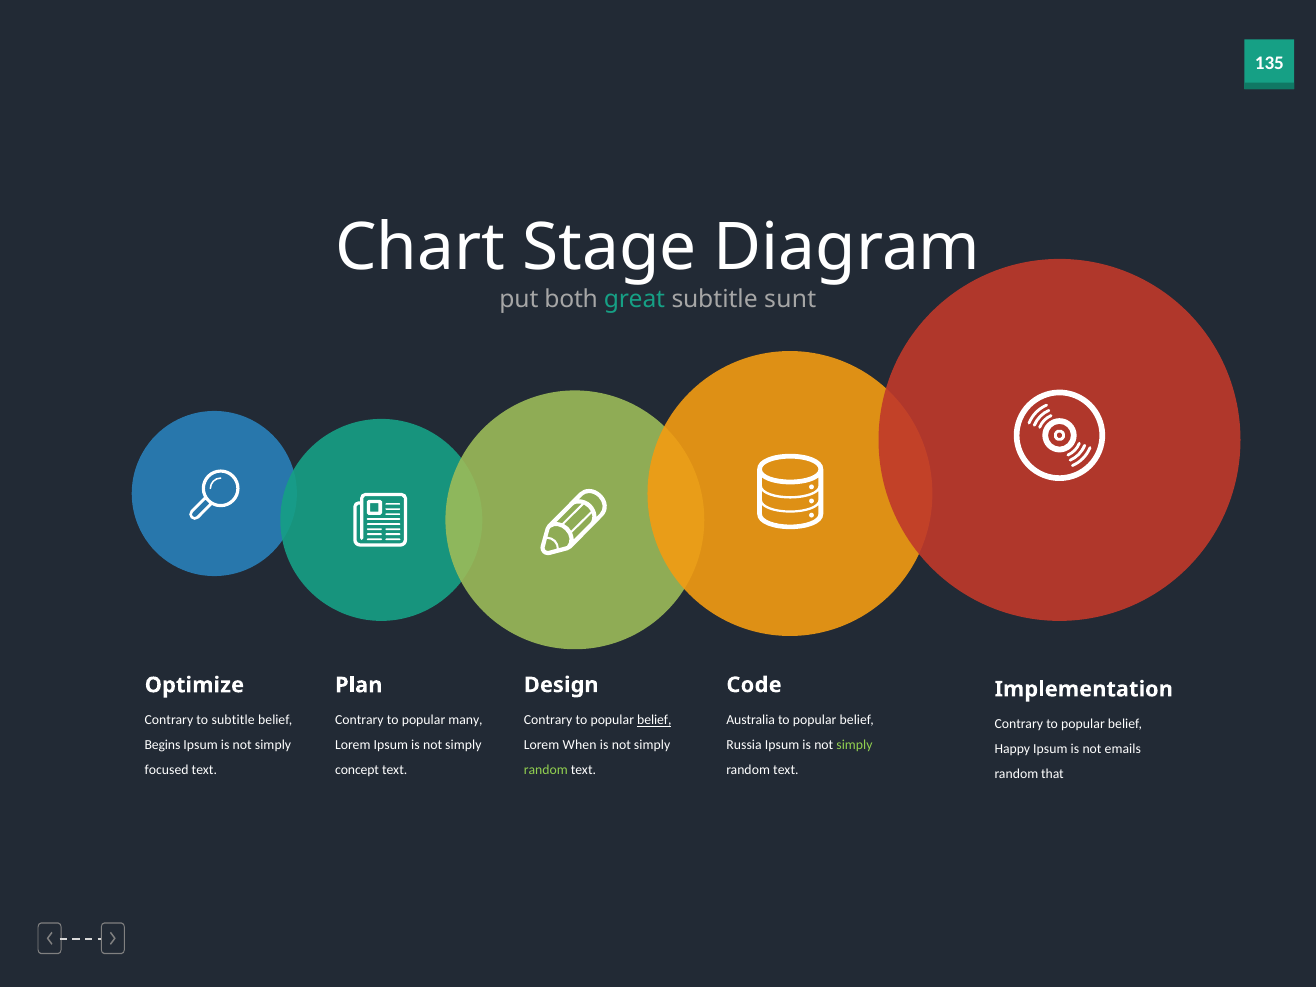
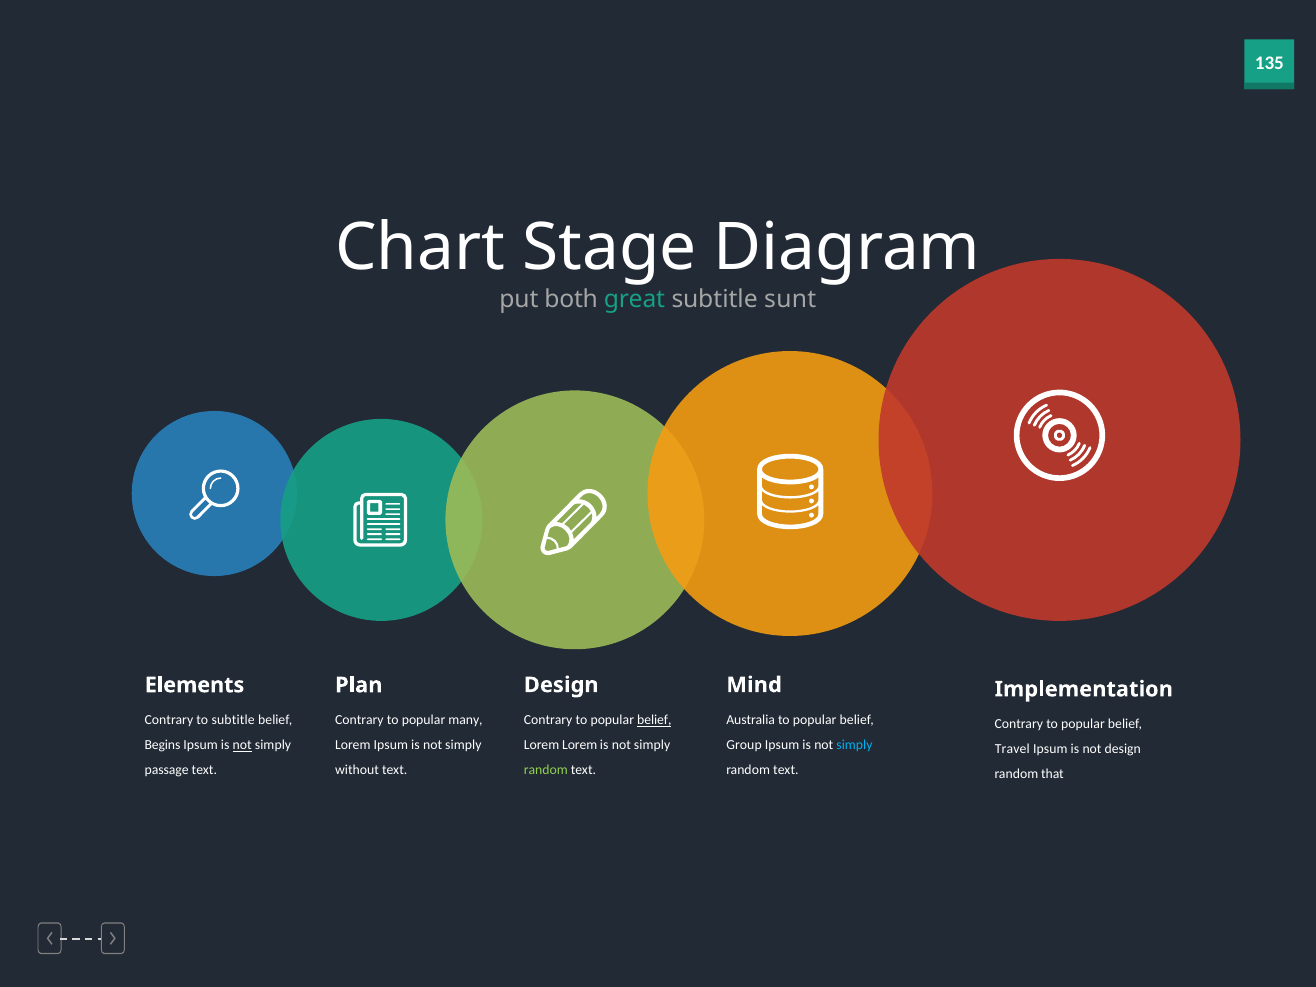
Code: Code -> Mind
Optimize: Optimize -> Elements
Lorem When: When -> Lorem
Russia: Russia -> Group
simply at (854, 745) colour: light green -> light blue
not at (242, 745) underline: none -> present
Happy: Happy -> Travel
not emails: emails -> design
focused: focused -> passage
concept: concept -> without
